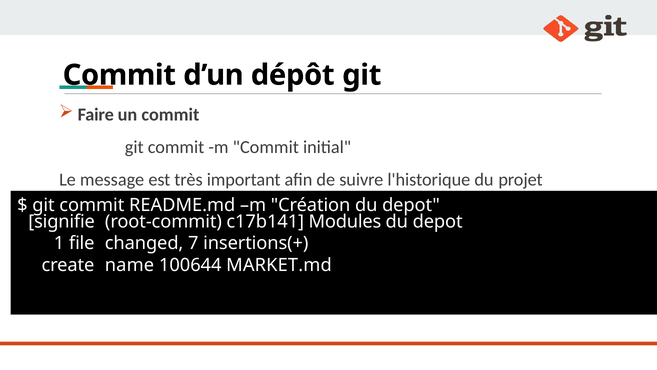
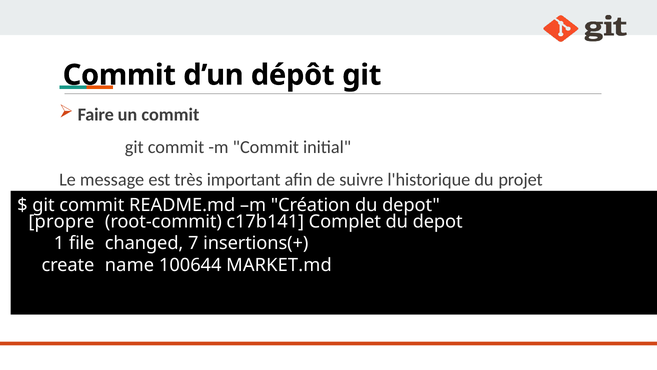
signifie: signifie -> propre
Modules: Modules -> Complet
